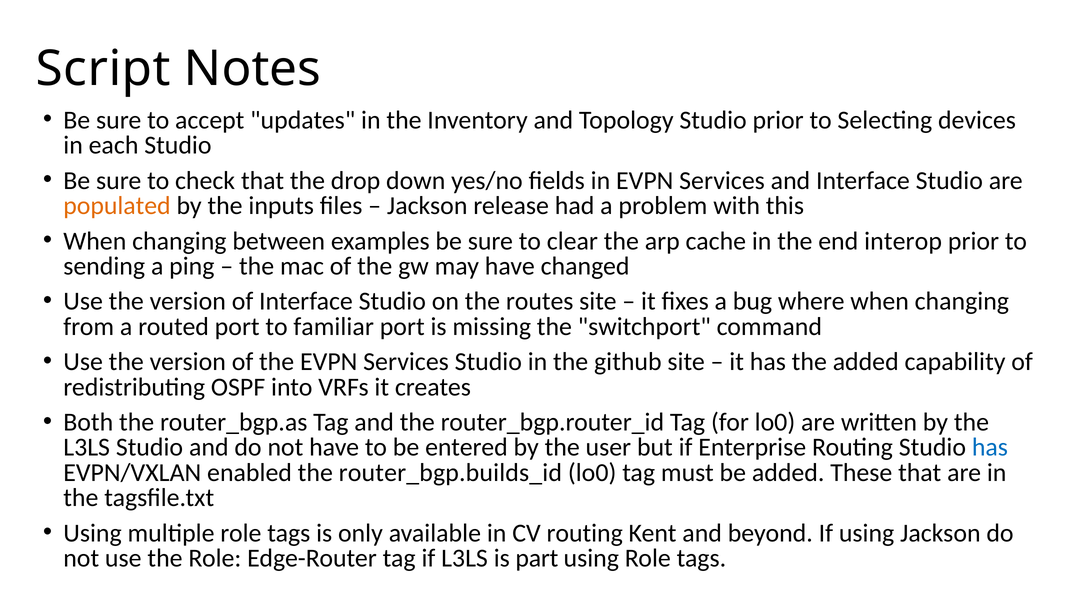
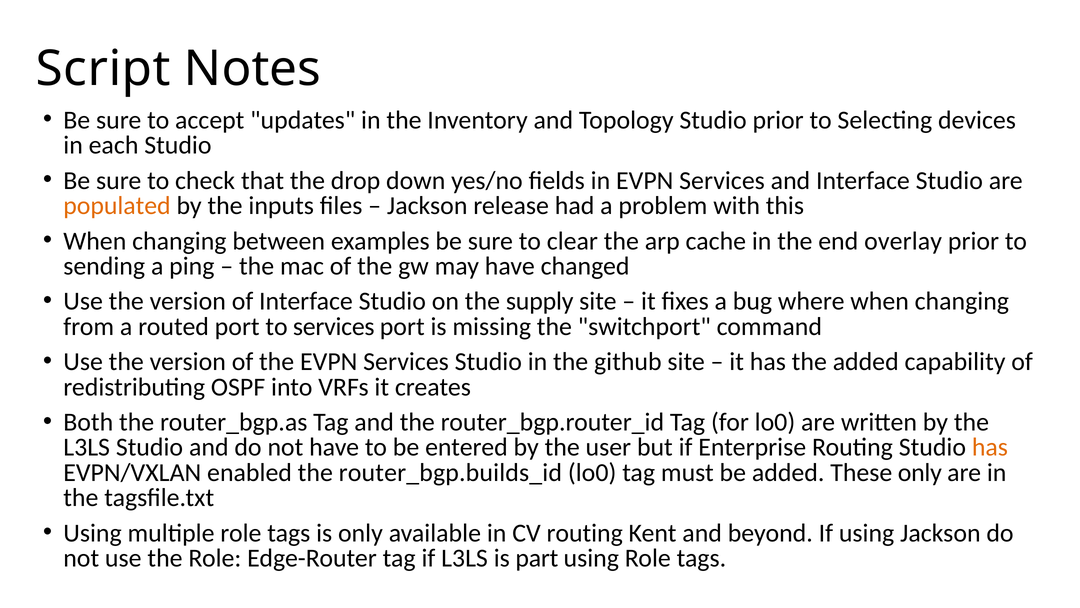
interop: interop -> overlay
routes: routes -> supply
to familiar: familiar -> services
has at (990, 447) colour: blue -> orange
These that: that -> only
